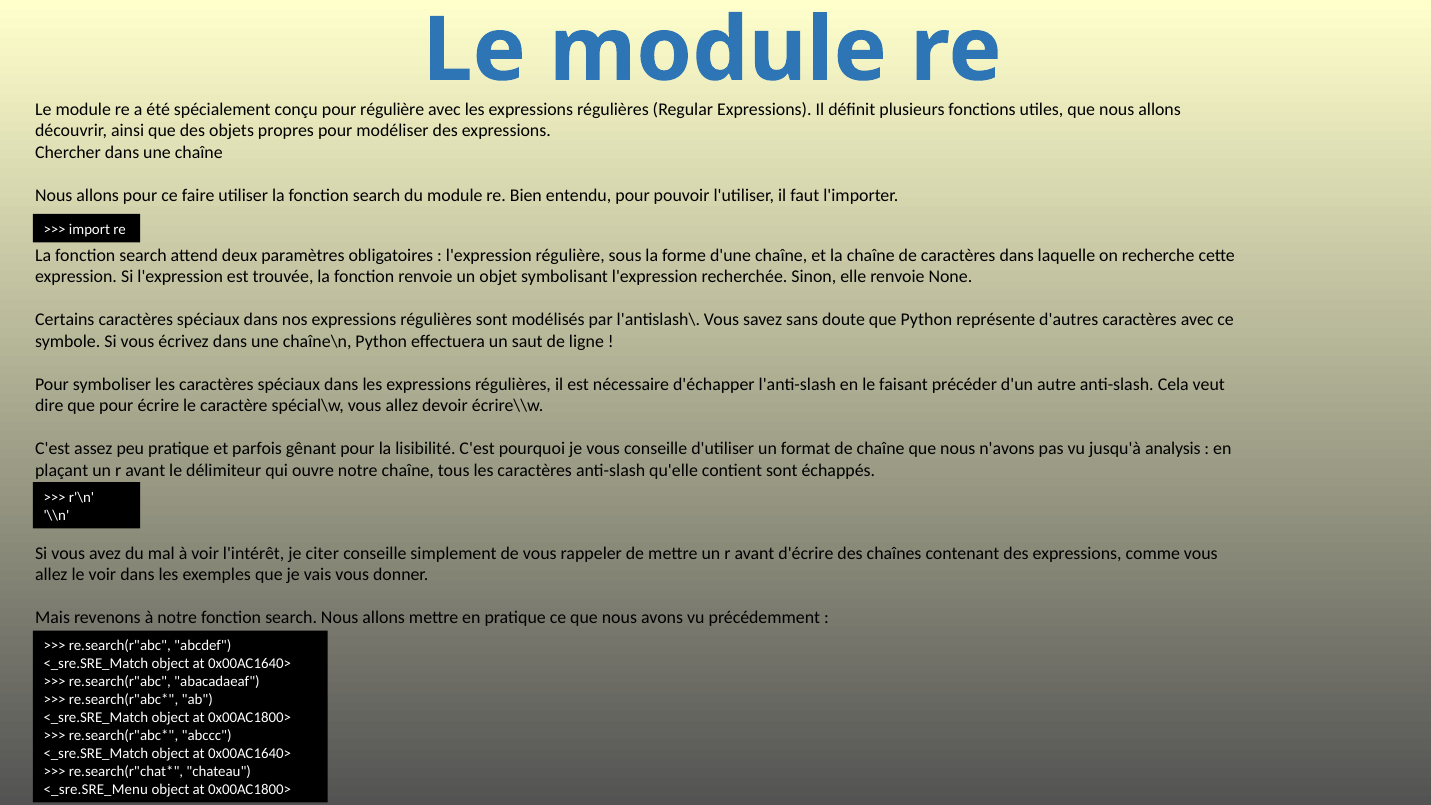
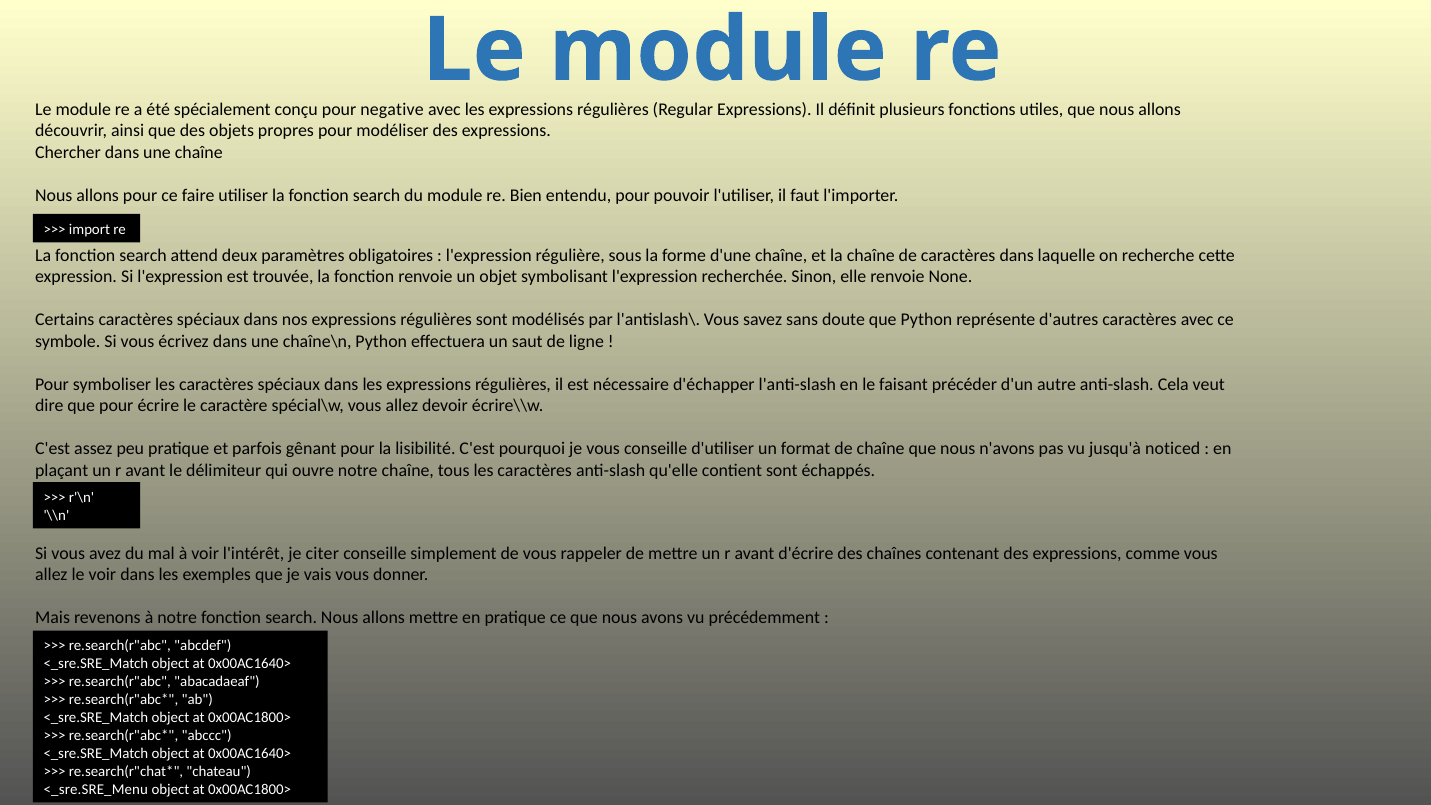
pour régulière: régulière -> negative
analysis: analysis -> noticed
